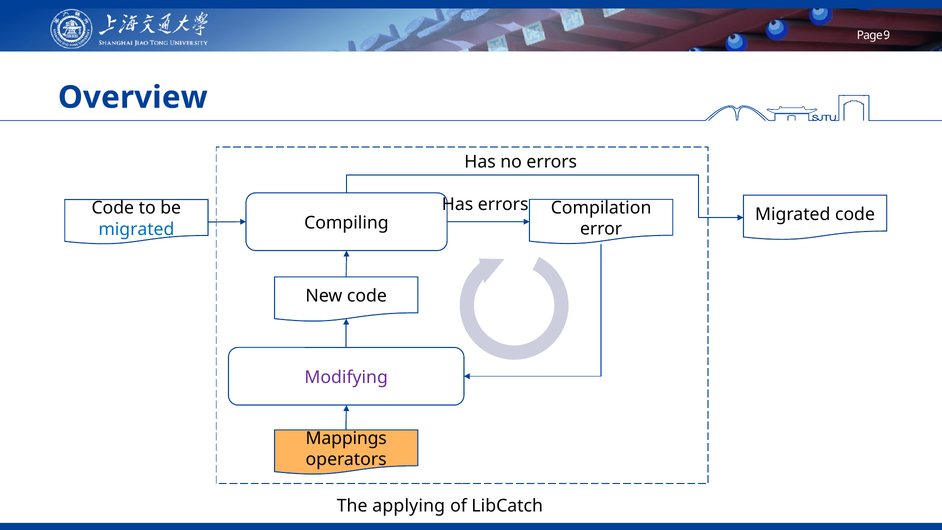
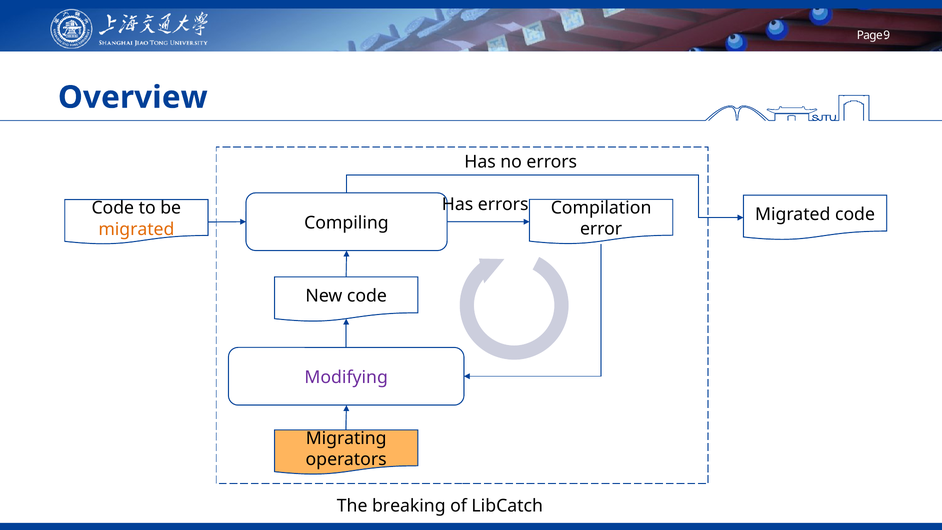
migrated at (136, 229) colour: blue -> orange
Mappings: Mappings -> Migrating
applying: applying -> breaking
